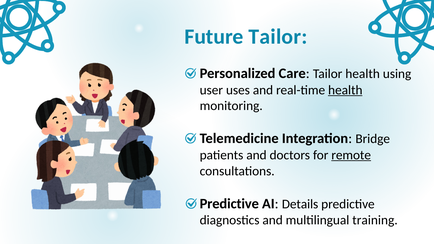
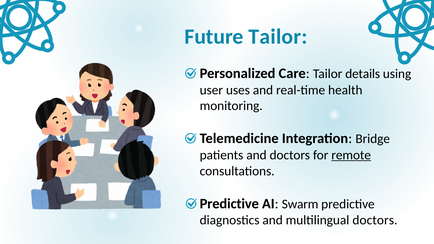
Tailor health: health -> details
health at (345, 90) underline: present -> none
Details: Details -> Swarm
multilingual training: training -> doctors
